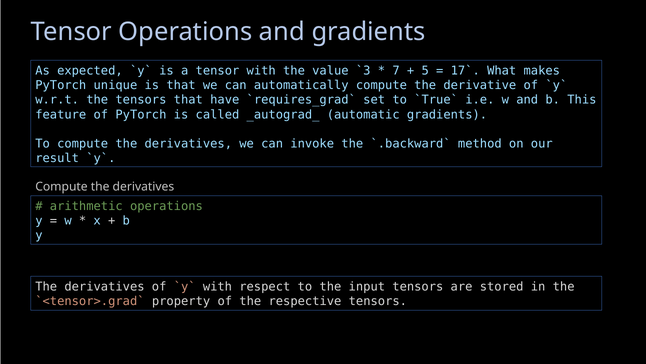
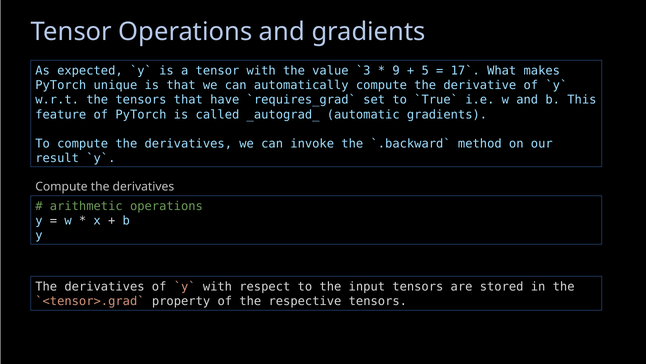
7: 7 -> 9
